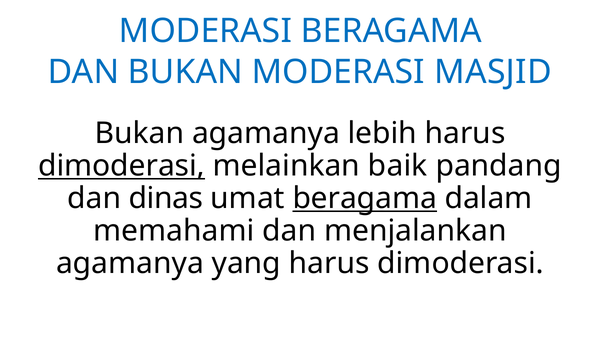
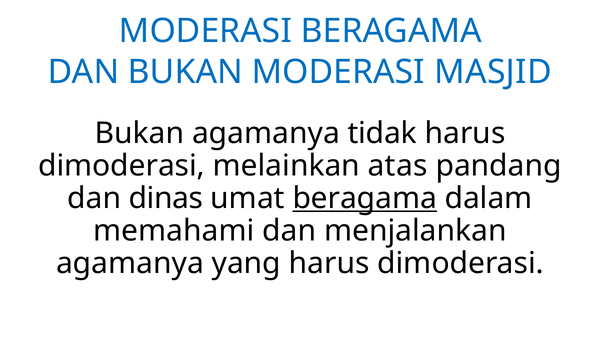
lebih: lebih -> tidak
dimoderasi at (122, 166) underline: present -> none
baik: baik -> atas
